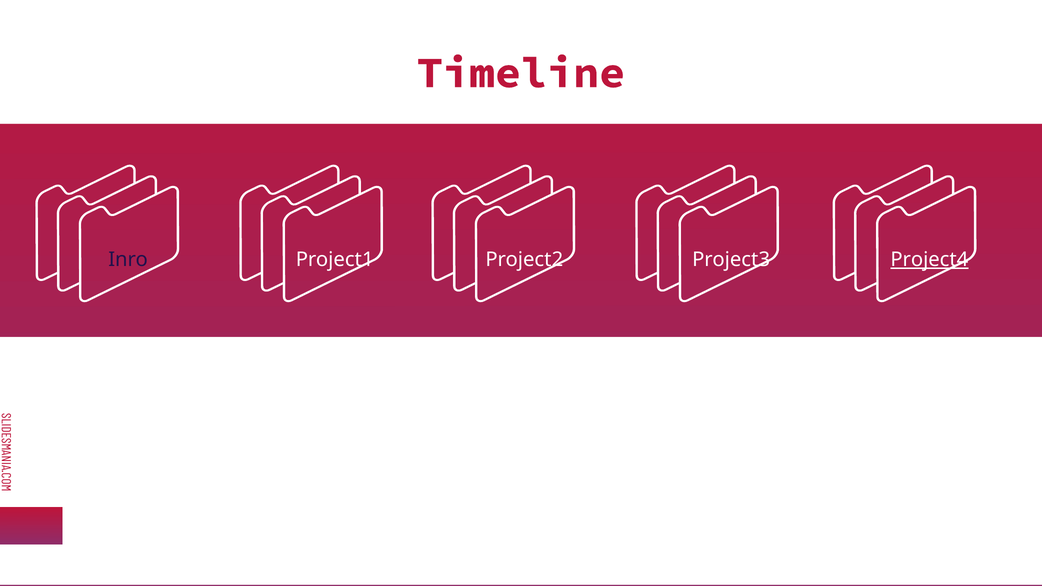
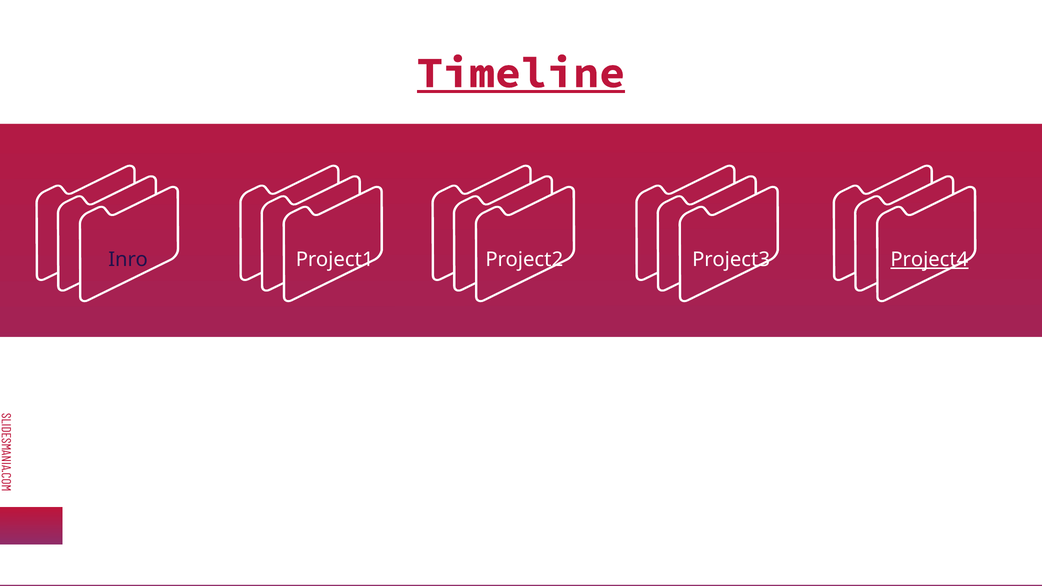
Timeline underline: none -> present
